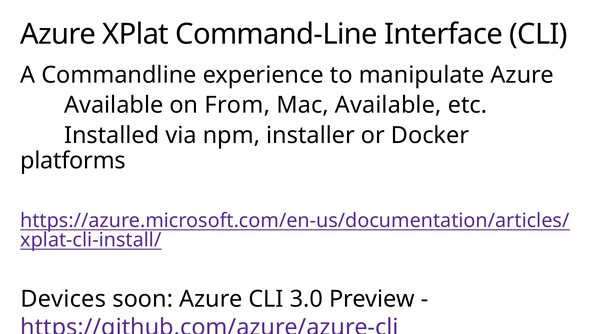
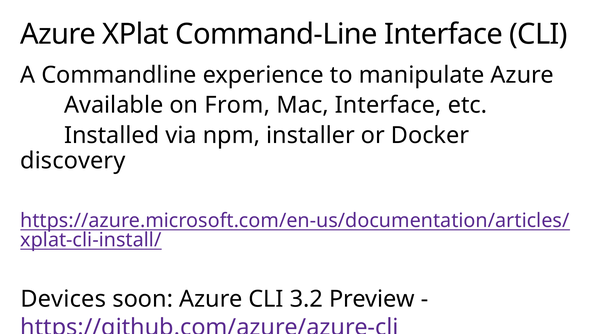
Mac Available: Available -> Interface
platforms: platforms -> discovery
3.0: 3.0 -> 3.2
